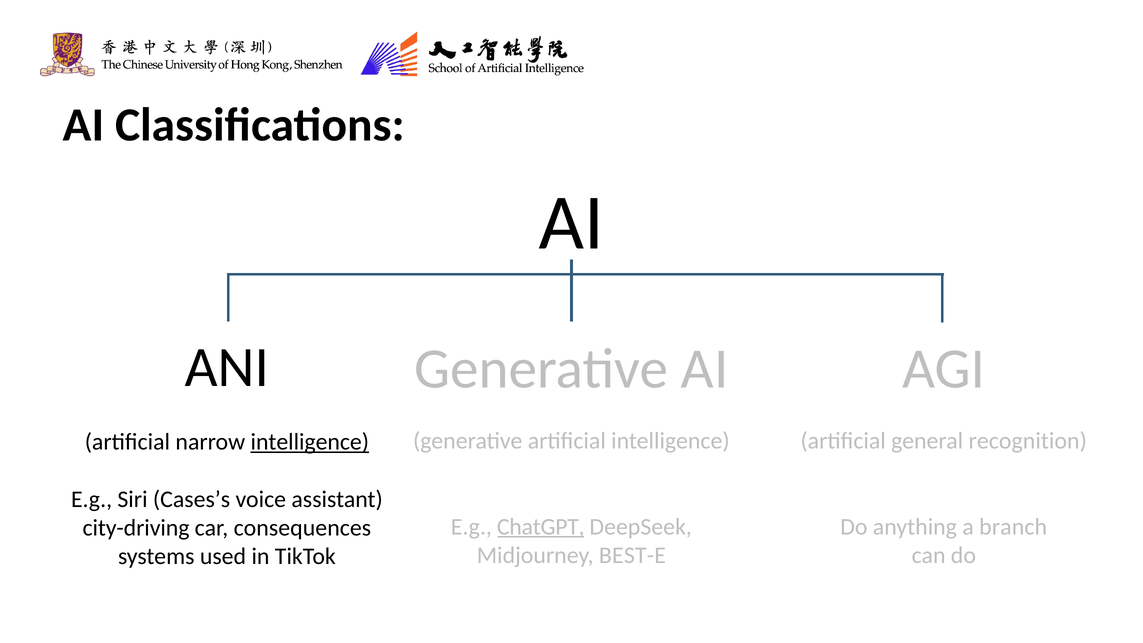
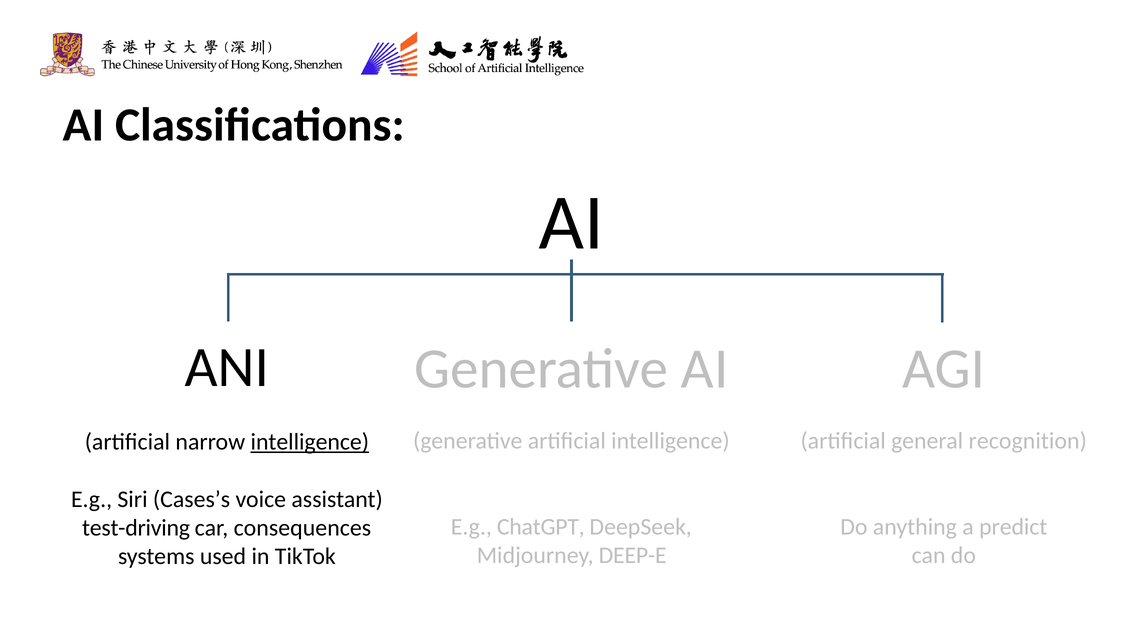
ChatGPT underline: present -> none
branch: branch -> predict
city-driving: city-driving -> test-driving
BEST-E: BEST-E -> DEEP-E
